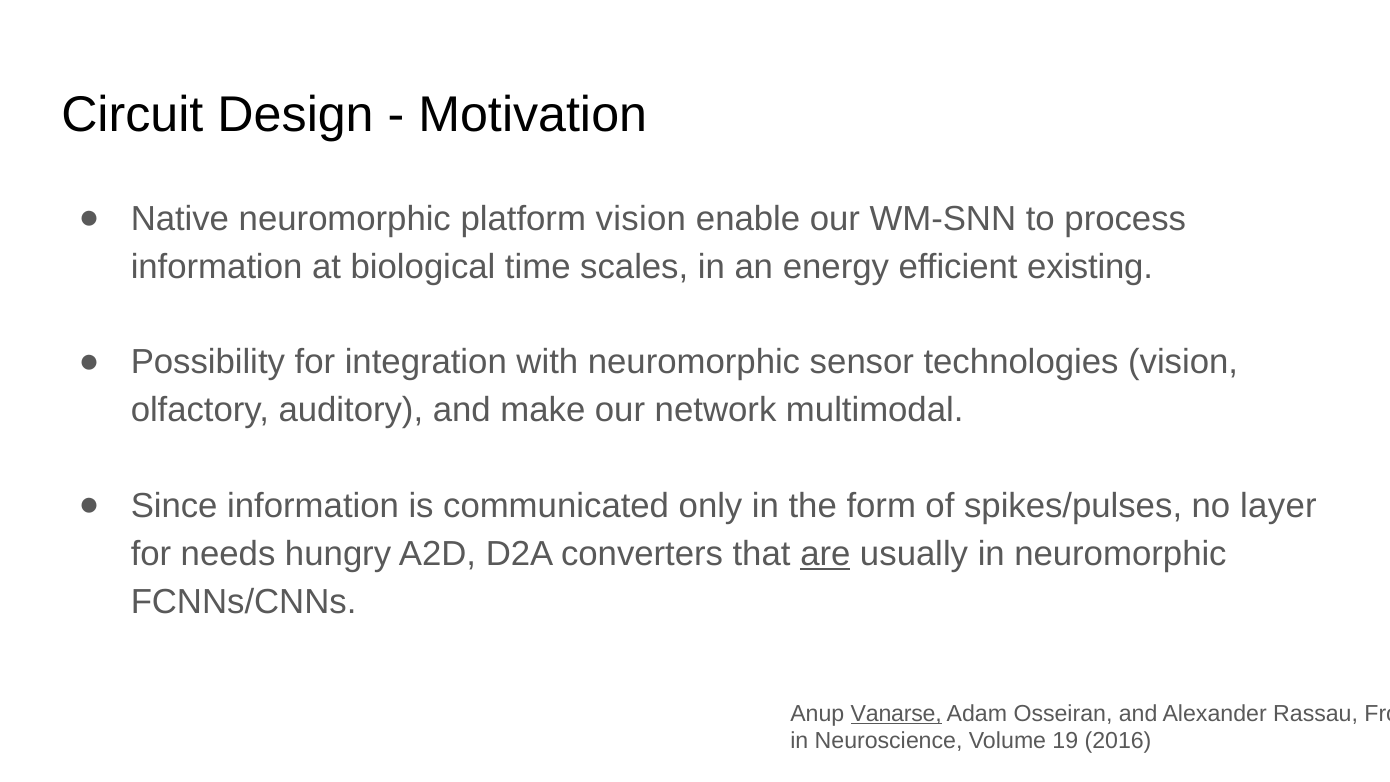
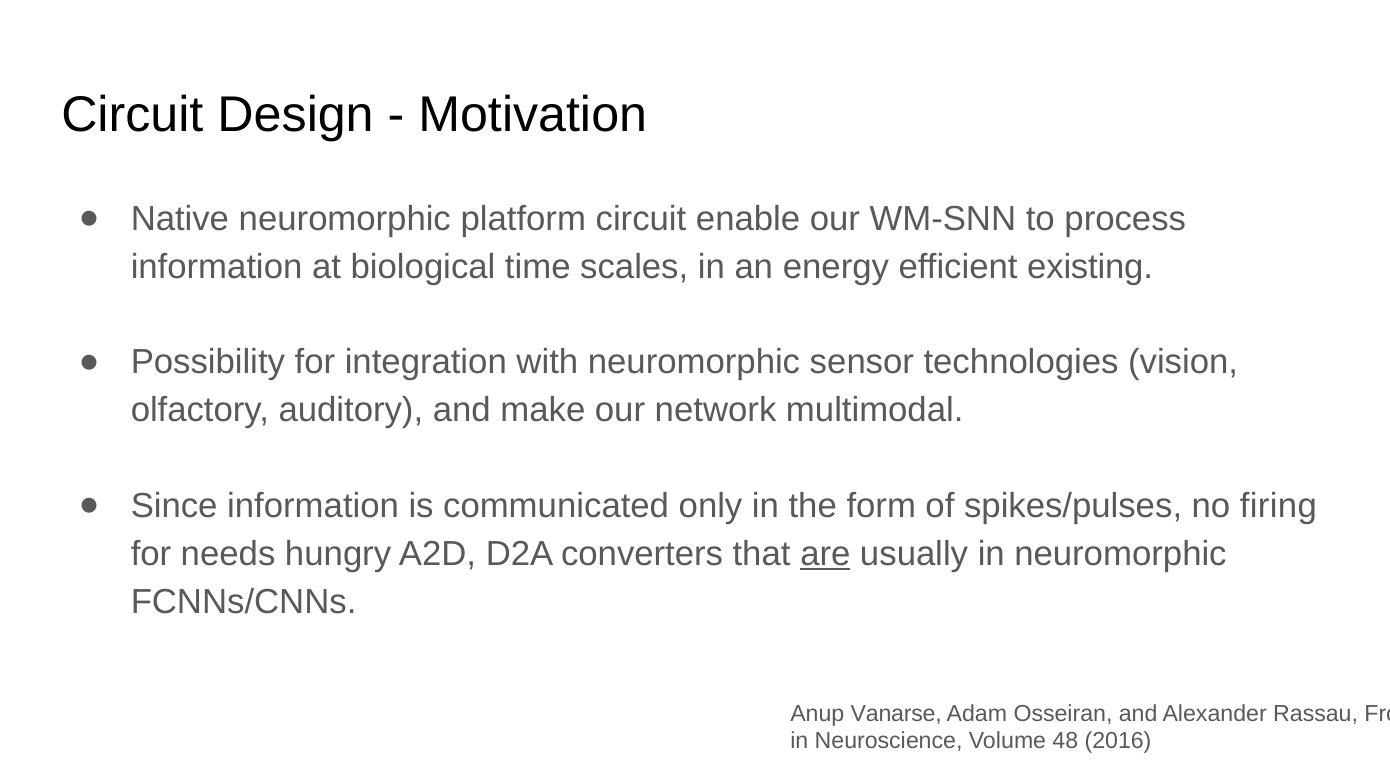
platform vision: vision -> circuit
layer: layer -> firing
Vanarse underline: present -> none
19: 19 -> 48
